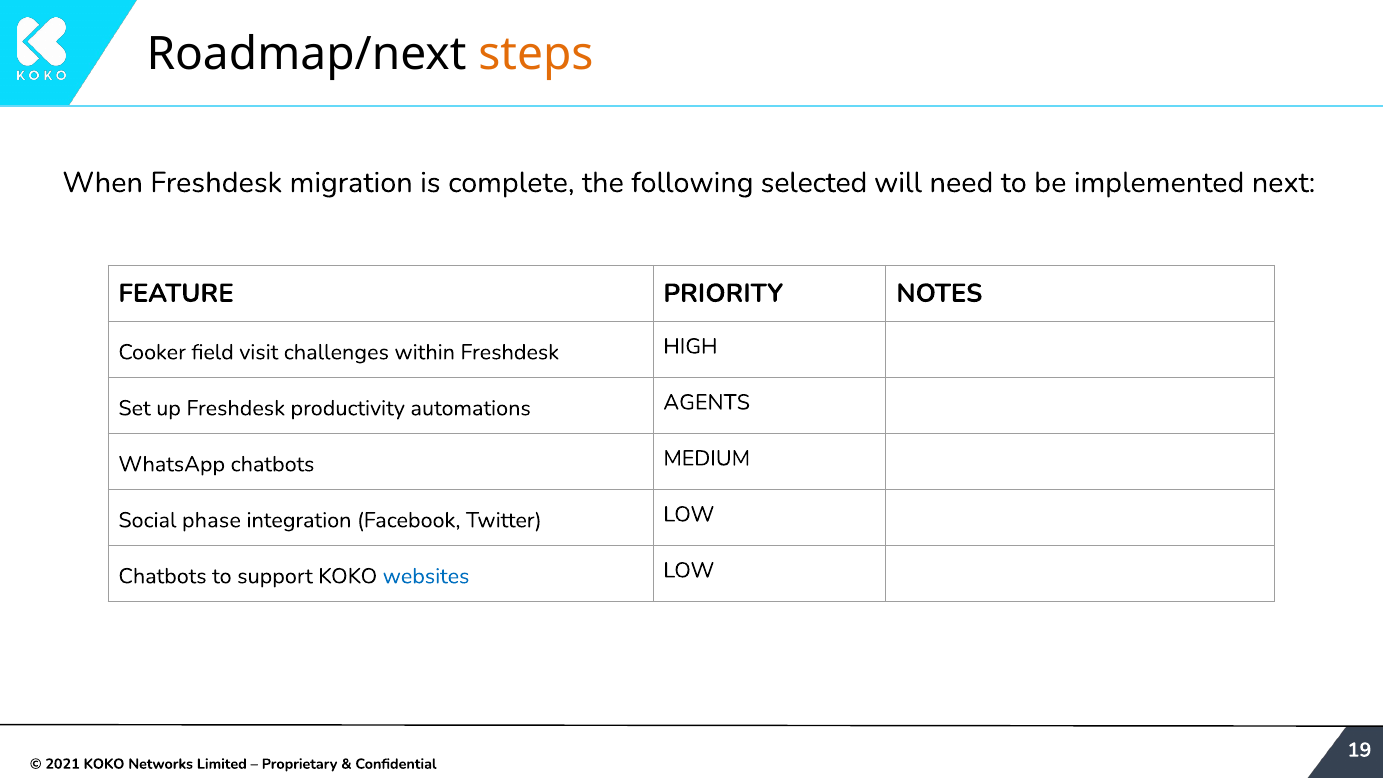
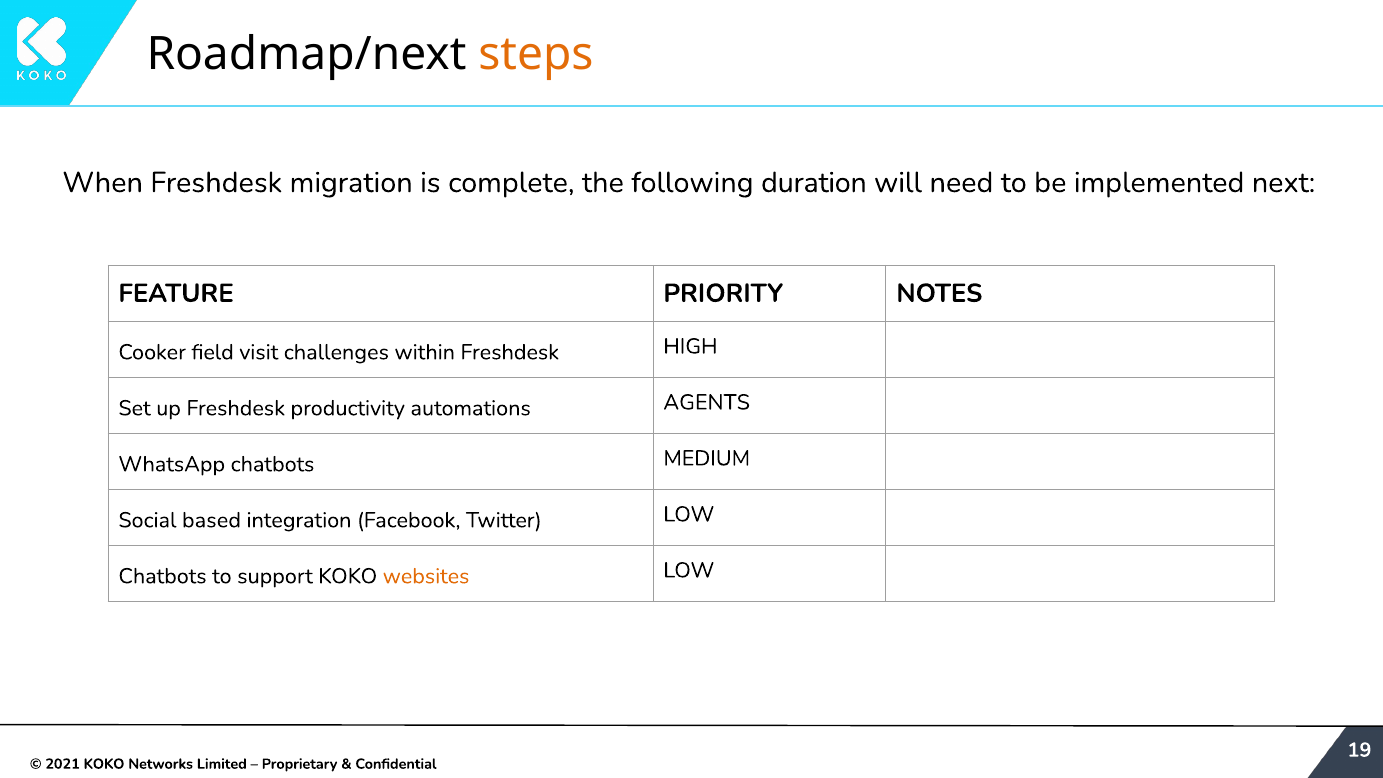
selected: selected -> duration
phase: phase -> based
websites colour: blue -> orange
